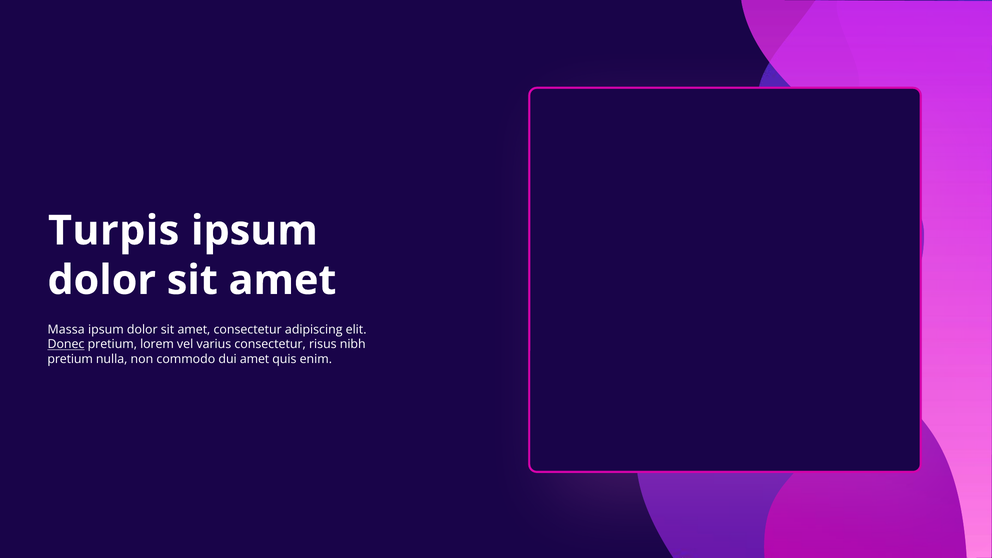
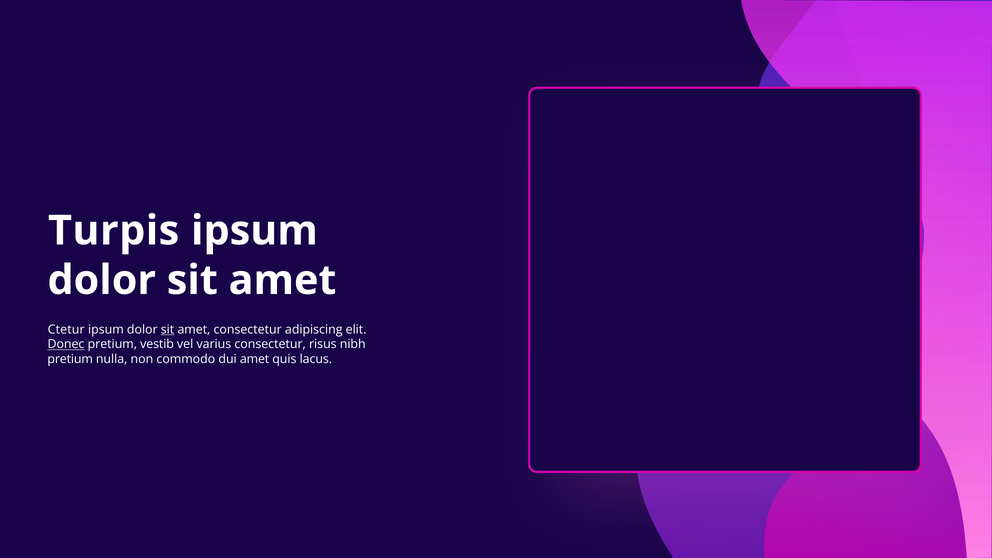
Massa: Massa -> Ctetur
sit at (168, 330) underline: none -> present
lorem: lorem -> vestib
enim: enim -> lacus
